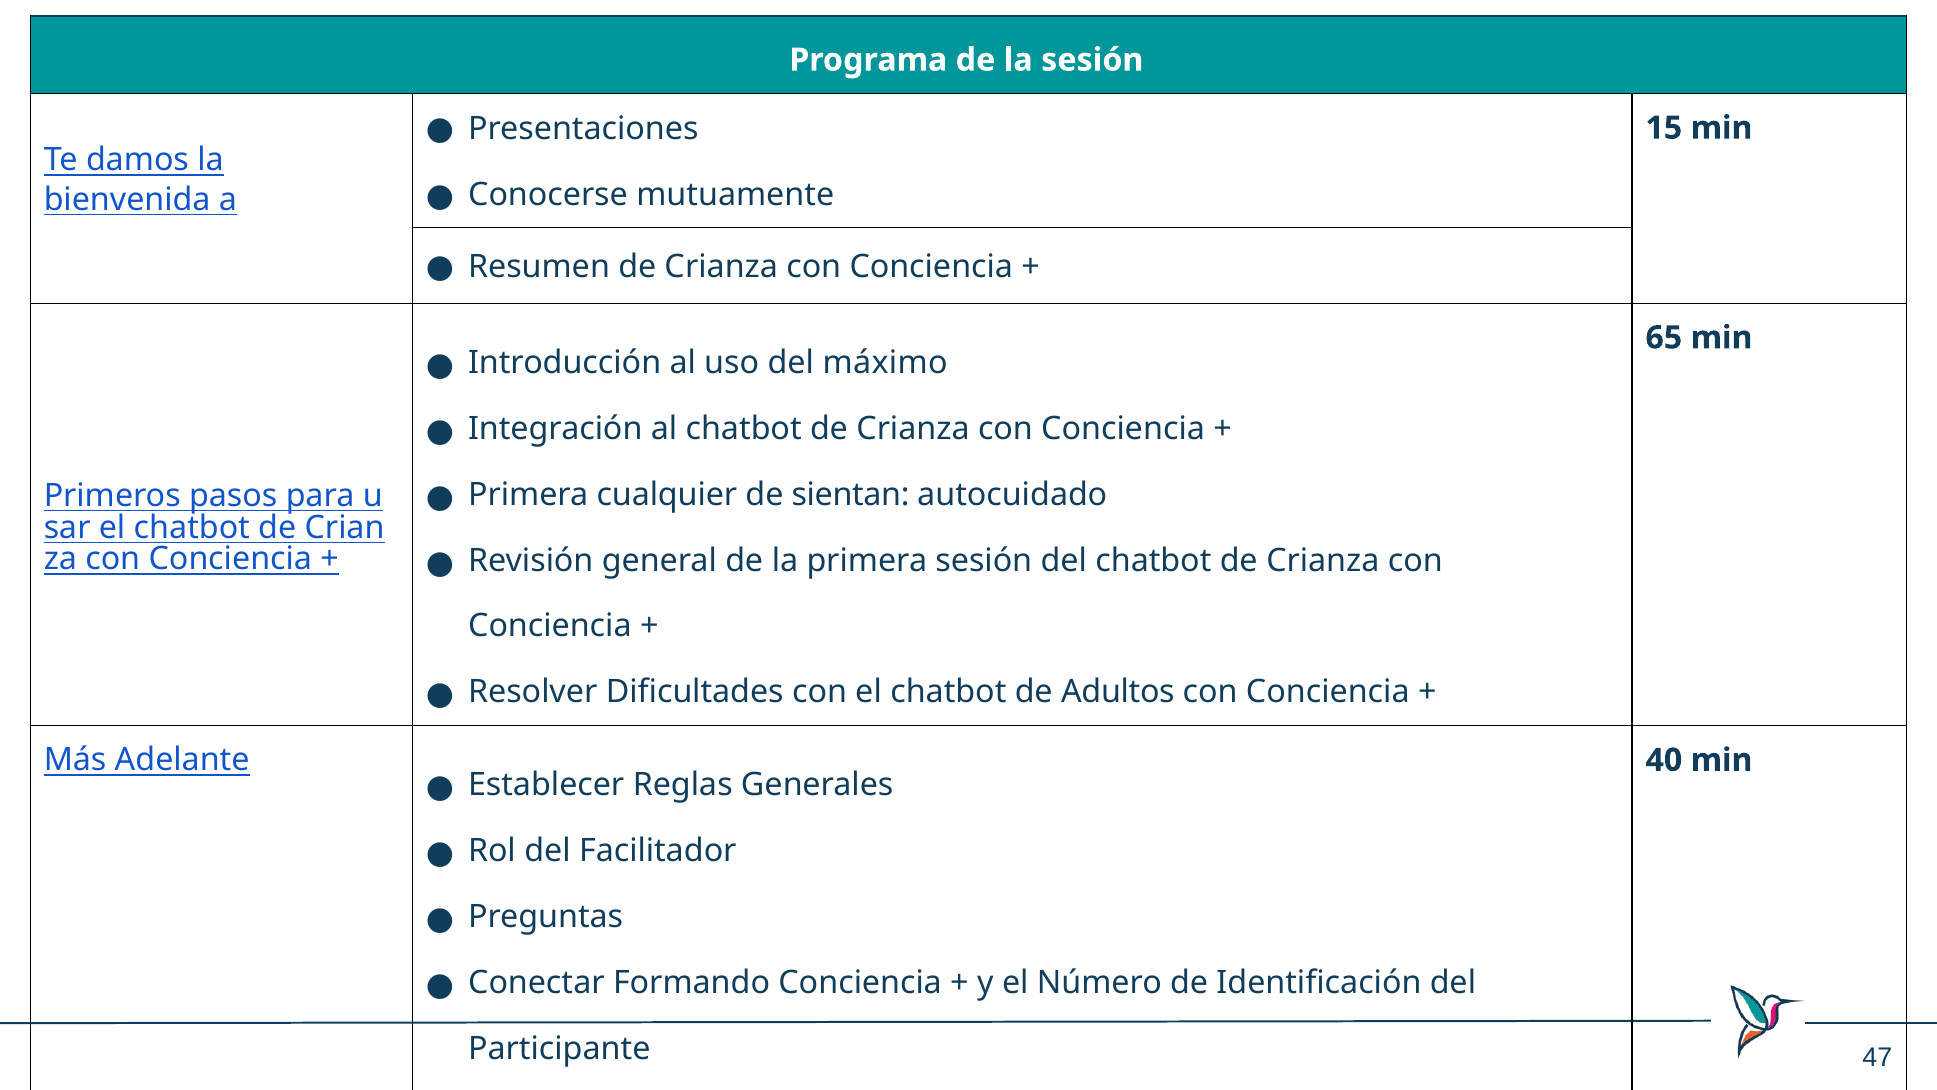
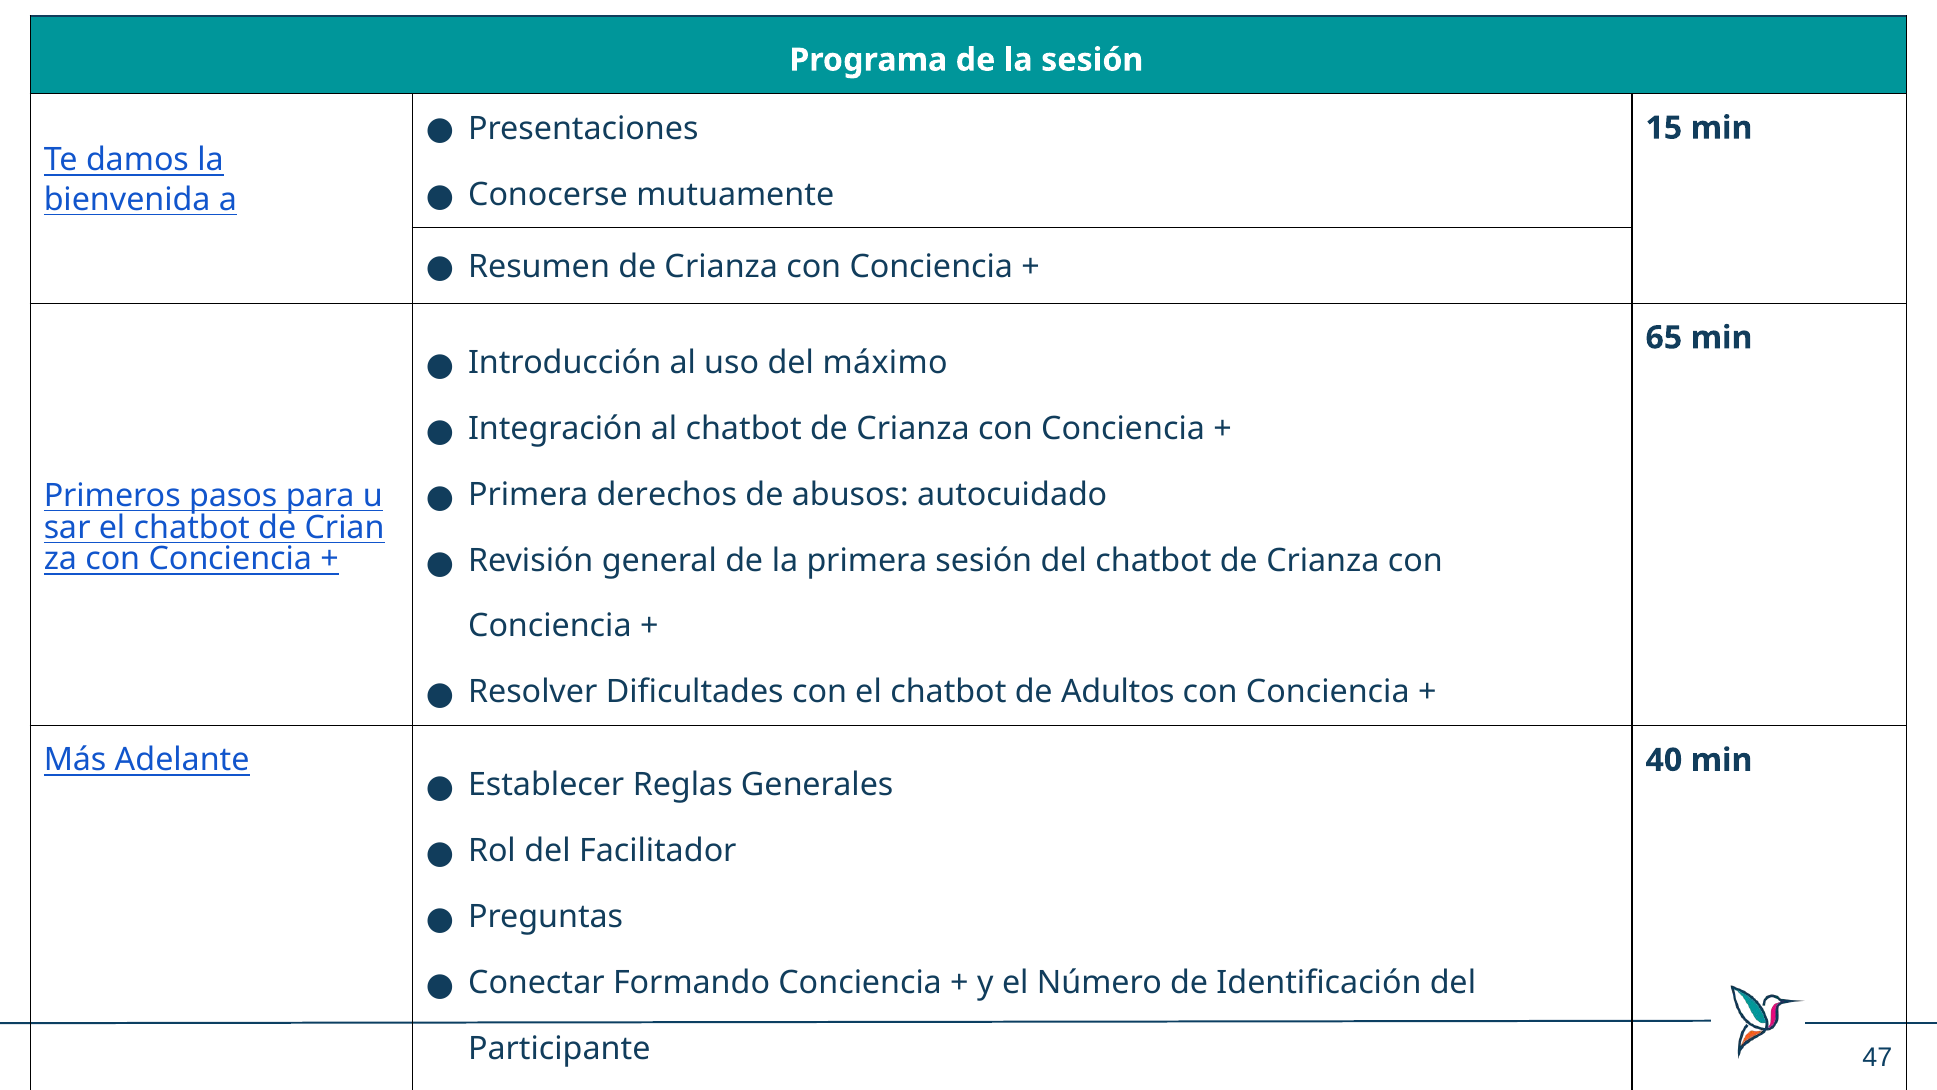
cualquier: cualquier -> derechos
sientan: sientan -> abusos
